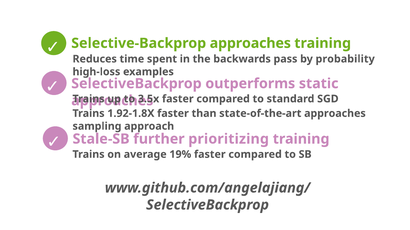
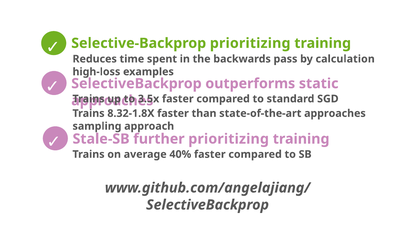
Selective-Backprop approaches: approaches -> prioritizing
probability: probability -> calculation
1.92-1.8X: 1.92-1.8X -> 8.32-1.8X
19%: 19% -> 40%
